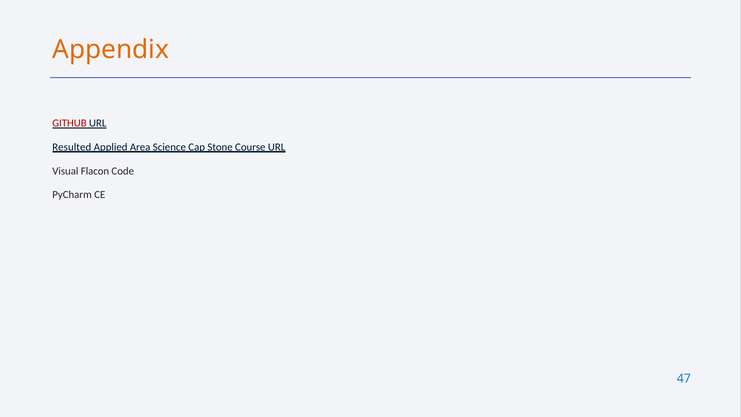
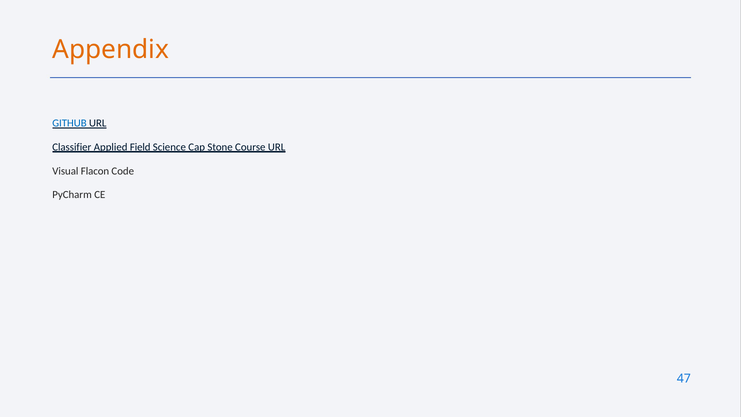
GITHUB colour: red -> blue
Resulted: Resulted -> Classifier
Area: Area -> Field
